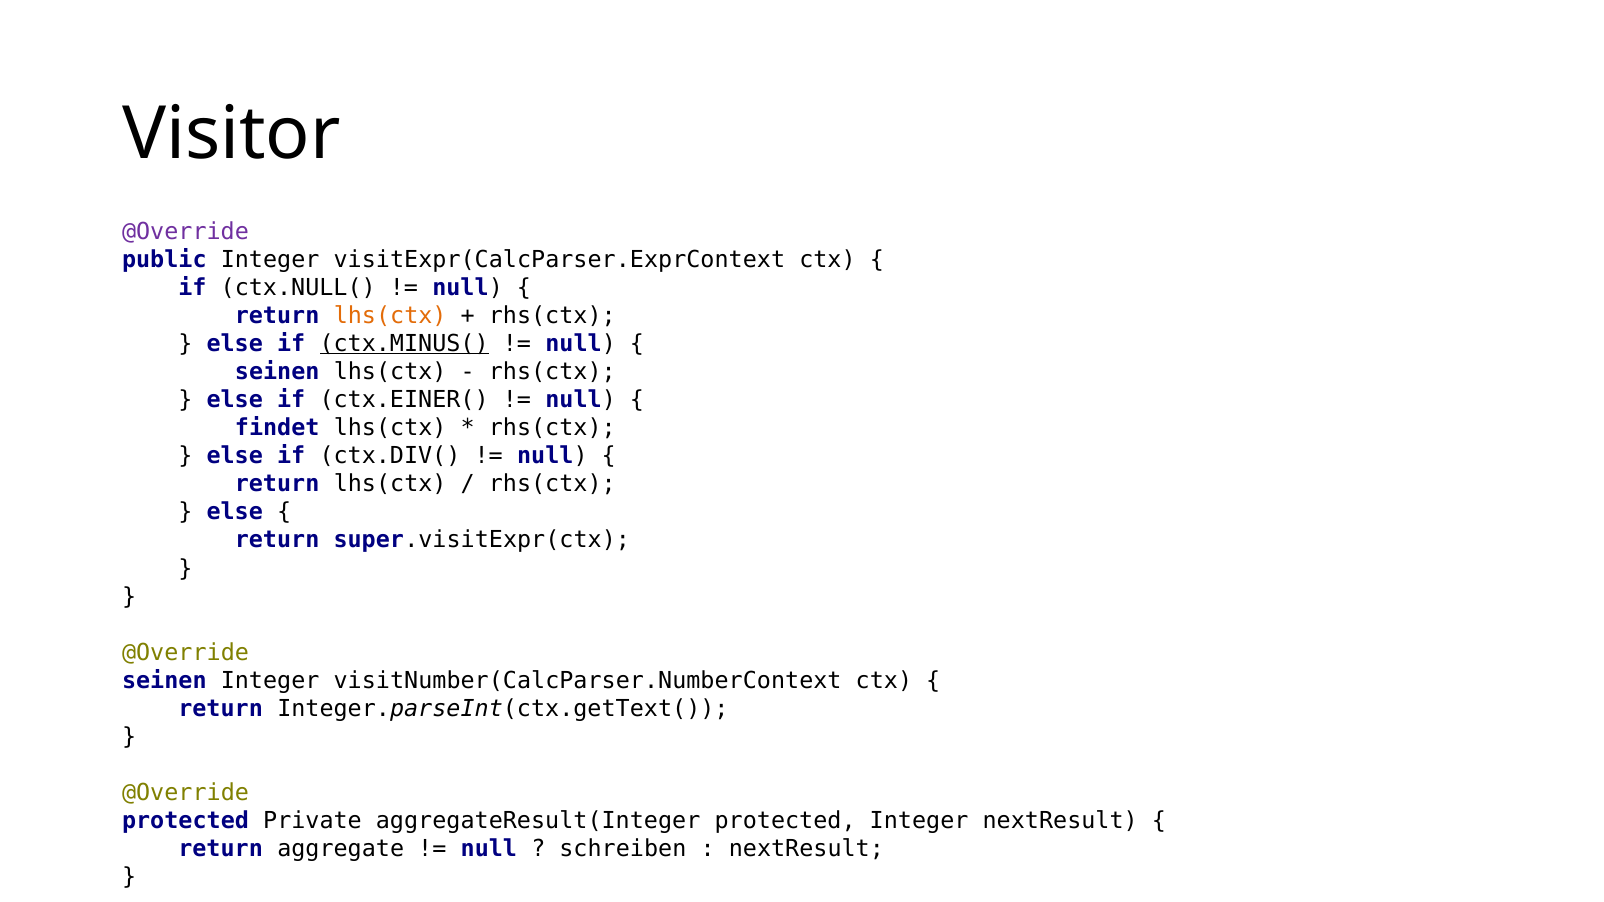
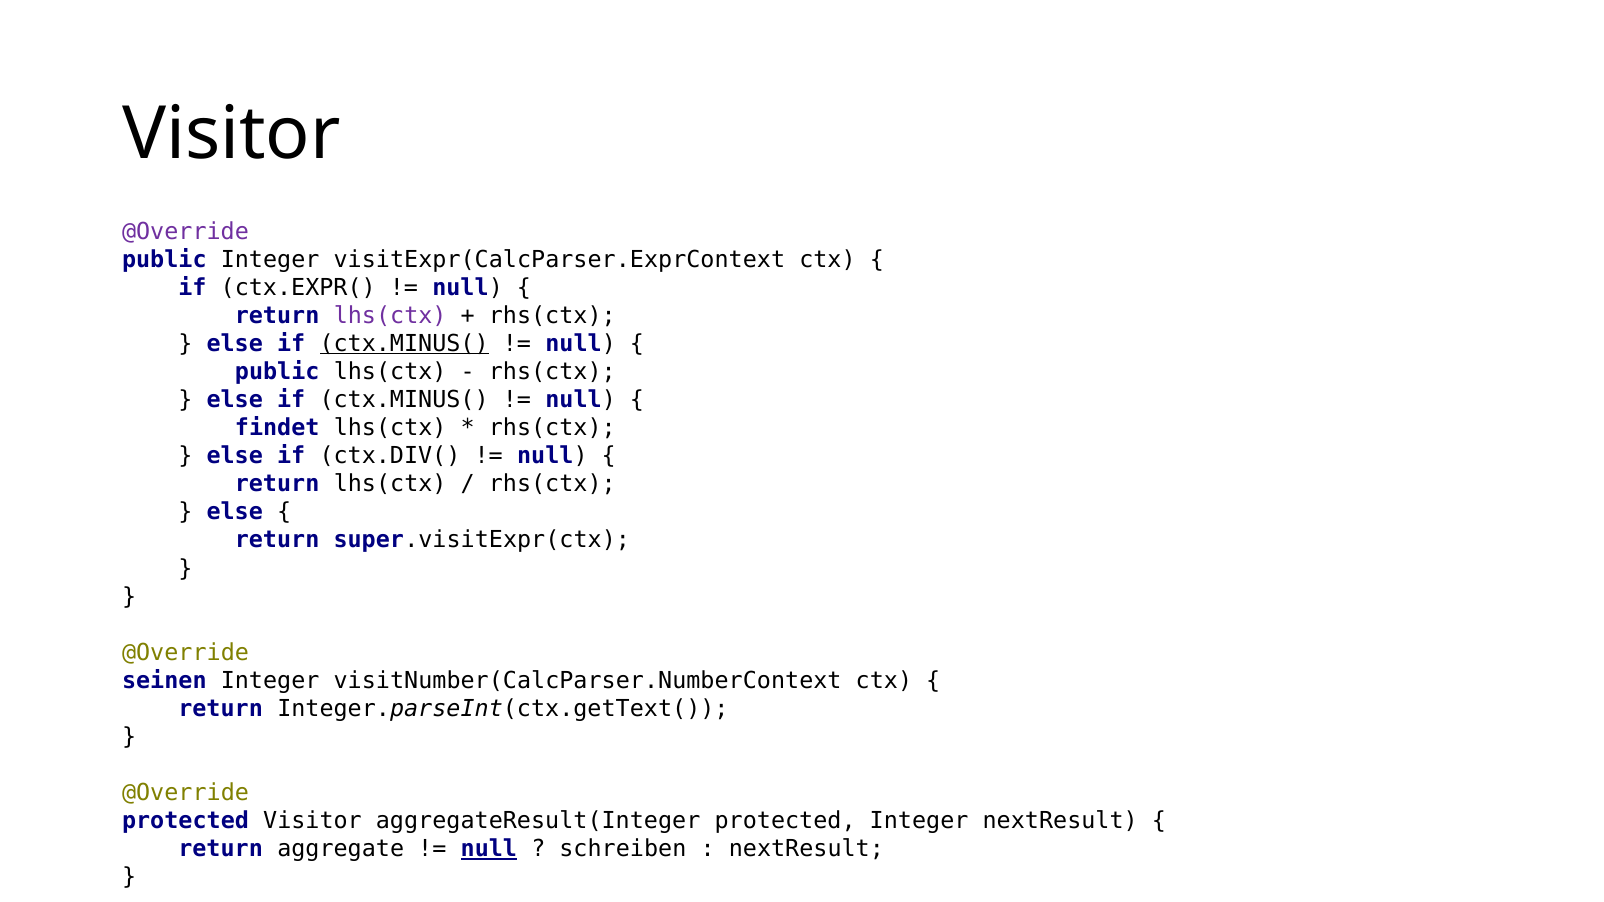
ctx.NULL(: ctx.NULL( -> ctx.EXPR(
lhs(ctx at (390, 316) colour: orange -> purple
seinen at (277, 372): seinen -> public
ctx.EINER( at (404, 400): ctx.EINER( -> ctx.MINUS(
protected Private: Private -> Visitor
null at (489, 849) underline: none -> present
